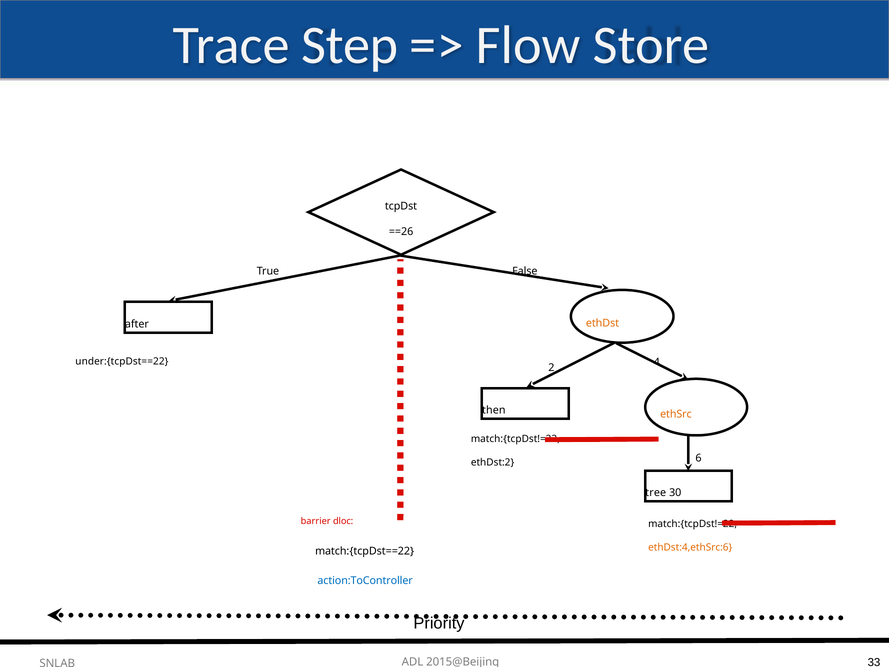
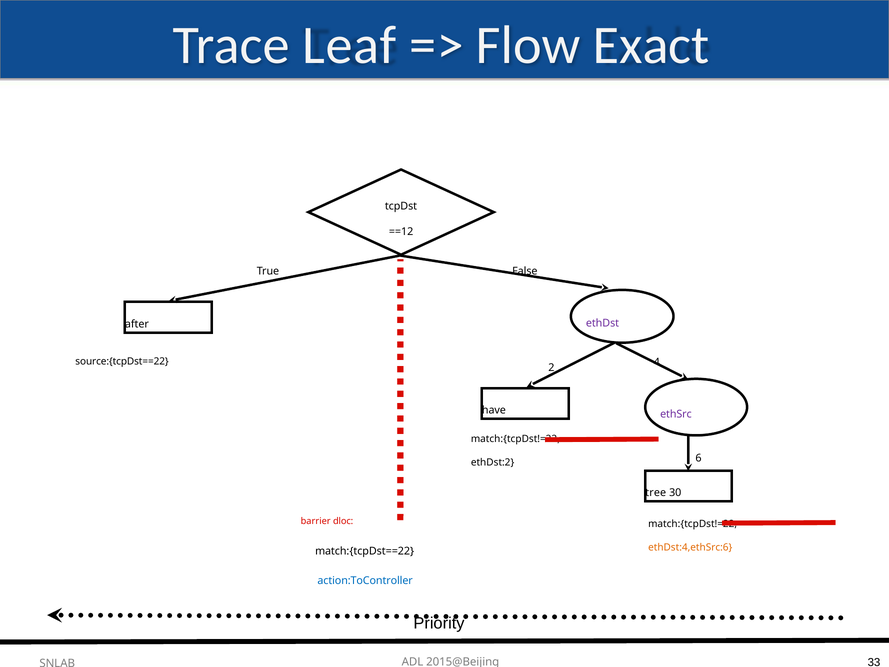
Step: Step -> Leaf
Store: Store -> Exact
==26: ==26 -> ==12
ethDst colour: orange -> purple
under:{tcpDst==22: under:{tcpDst==22 -> source:{tcpDst==22
then: then -> have
ethSrc colour: orange -> purple
